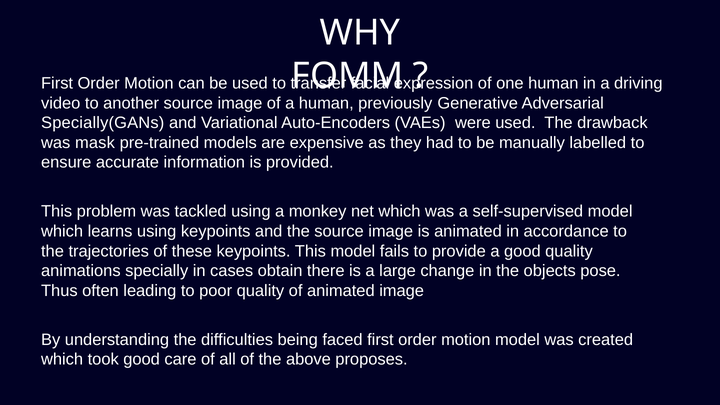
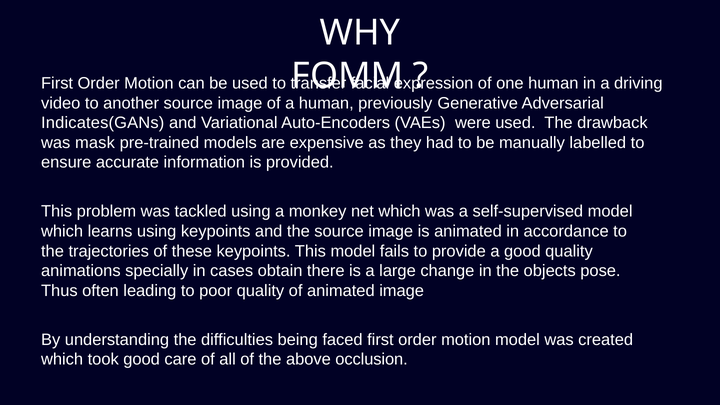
Specially(GANs: Specially(GANs -> Indicates(GANs
proposes: proposes -> occlusion
